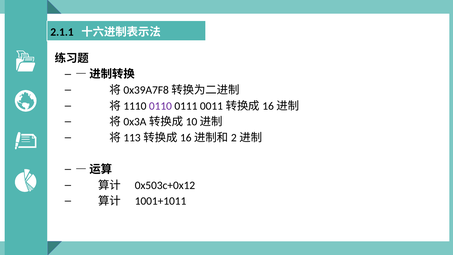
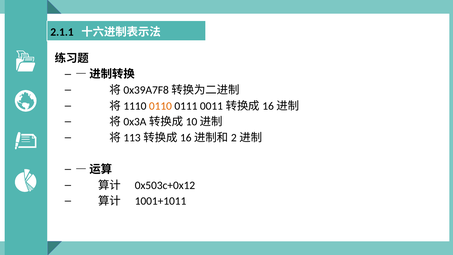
0110 colour: purple -> orange
